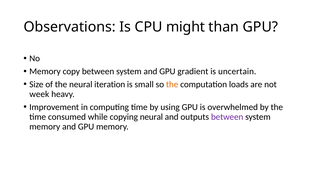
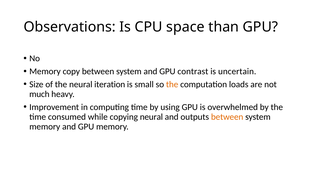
might: might -> space
gradient: gradient -> contrast
week: week -> much
between at (227, 117) colour: purple -> orange
